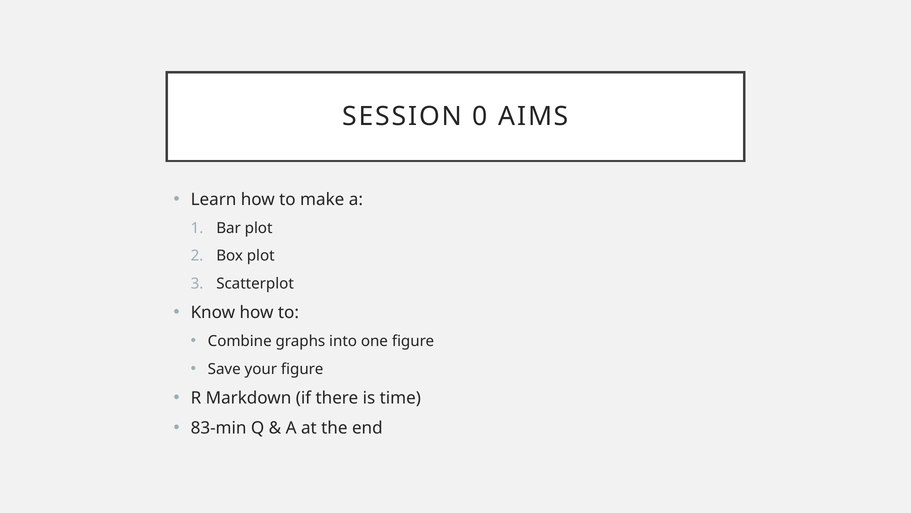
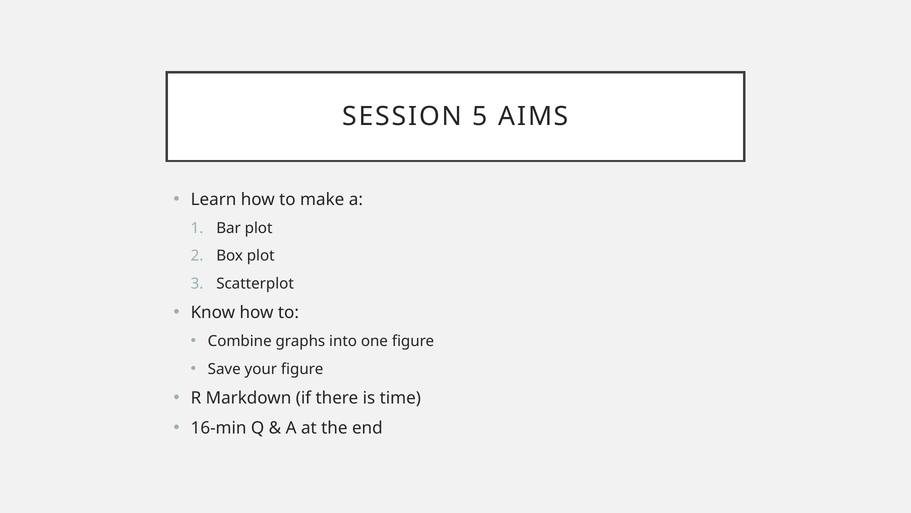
0: 0 -> 5
83-min: 83-min -> 16-min
